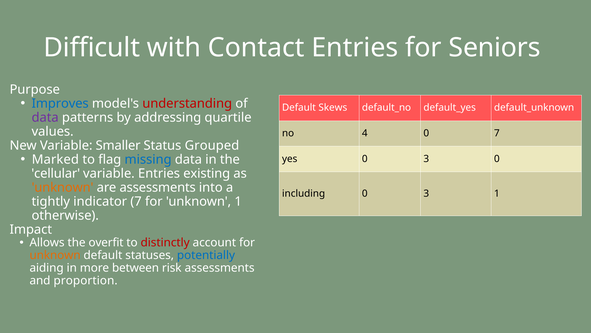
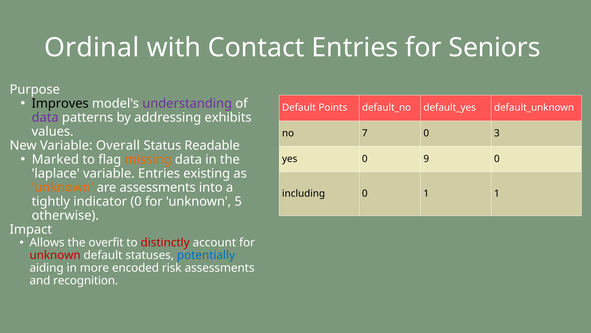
Difficult: Difficult -> Ordinal
Improves colour: blue -> black
understanding colour: red -> purple
Skews: Skews -> Points
quartile: quartile -> exhibits
4: 4 -> 7
0 7: 7 -> 3
Smaller: Smaller -> Overall
Grouped: Grouped -> Readable
missing colour: blue -> orange
yes 0 3: 3 -> 9
cellular: cellular -> laplace
3 at (426, 193): 3 -> 1
indicator 7: 7 -> 0
unknown 1: 1 -> 5
unknown at (55, 255) colour: orange -> red
between: between -> encoded
proportion: proportion -> recognition
